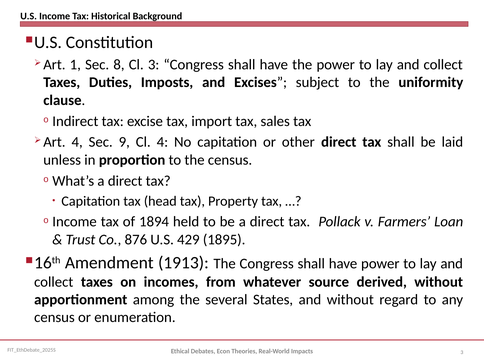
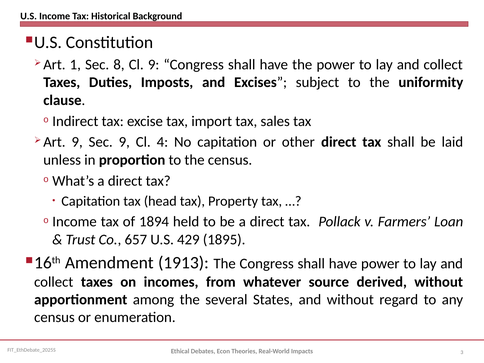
Cl 3: 3 -> 9
4 at (77, 142): 4 -> 9
876: 876 -> 657
